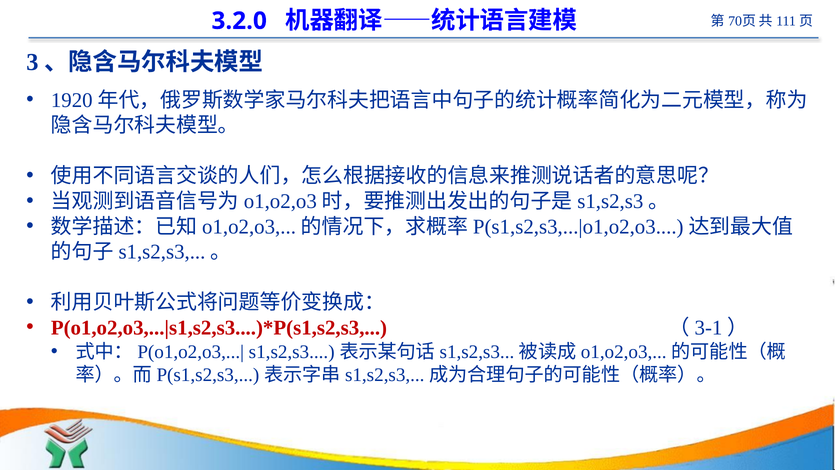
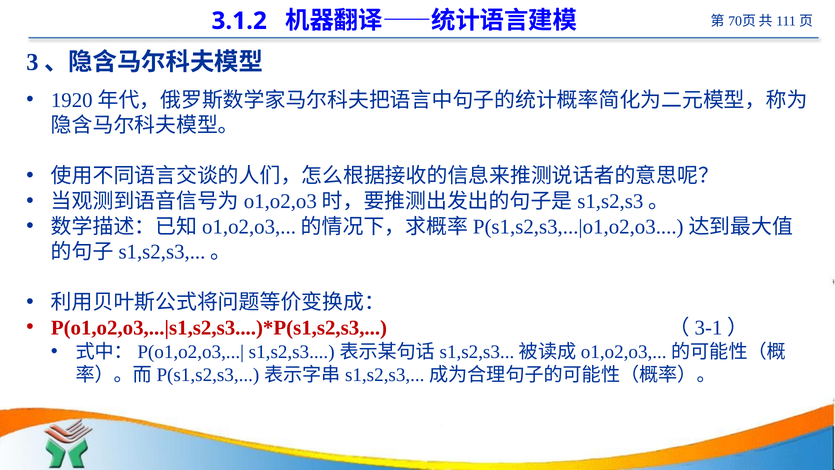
3.2.0: 3.2.0 -> 3.1.2
